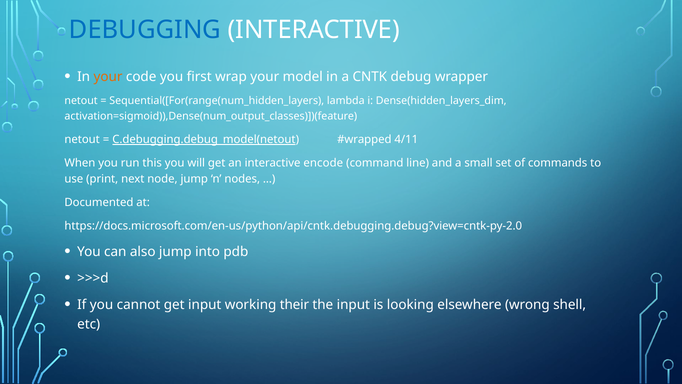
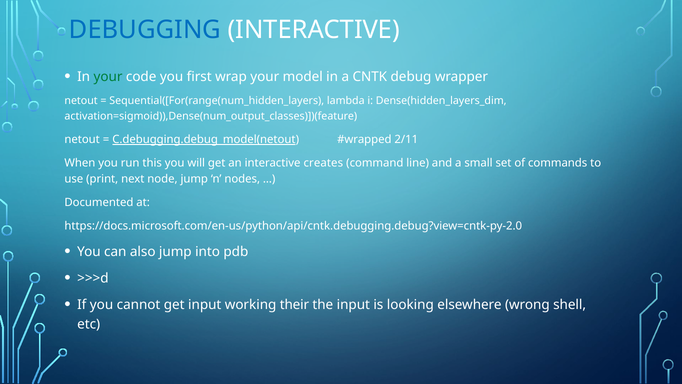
your at (108, 77) colour: orange -> green
4/11: 4/11 -> 2/11
encode: encode -> creates
